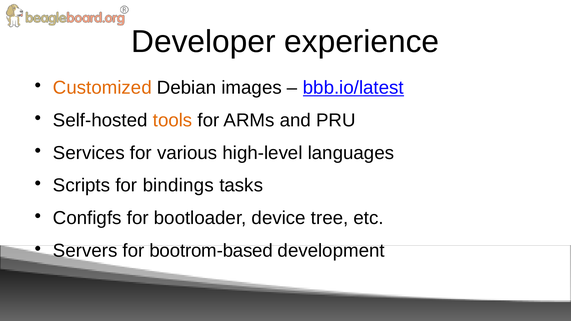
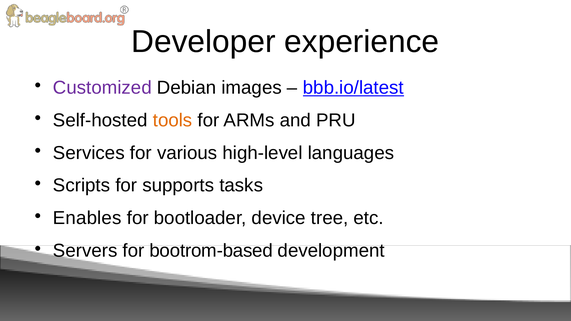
Customized colour: orange -> purple
bindings: bindings -> supports
Configfs: Configfs -> Enables
